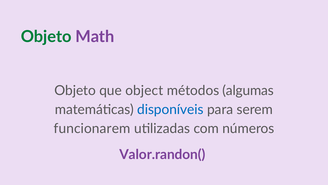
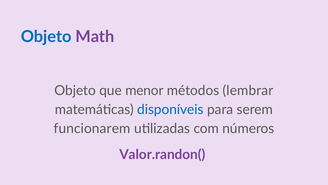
Objeto at (46, 37) colour: green -> blue
object: object -> menor
algumas: algumas -> lembrar
